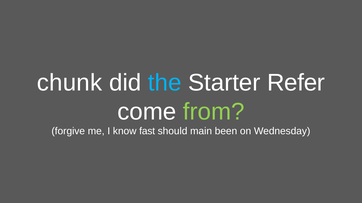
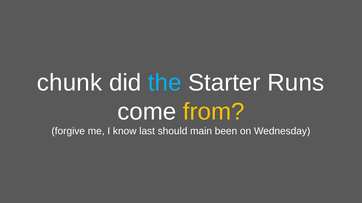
Refer: Refer -> Runs
from colour: light green -> yellow
fast: fast -> last
